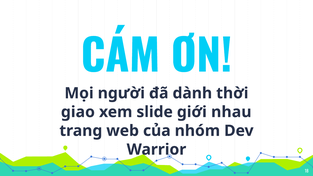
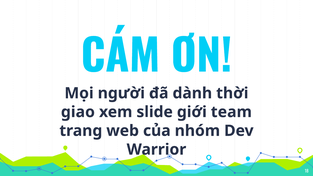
nhau: nhau -> team
